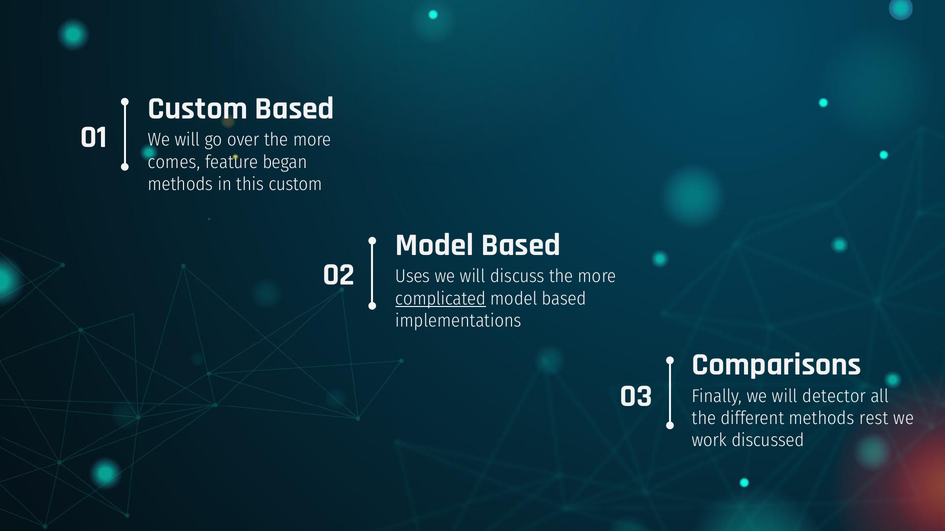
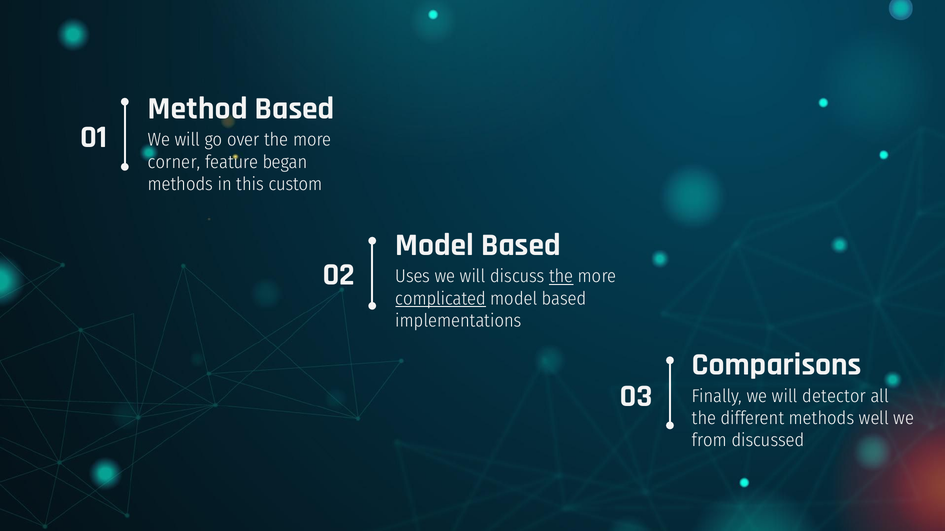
Custom at (198, 109): Custom -> Method
comes: comes -> corner
the at (561, 277) underline: none -> present
rest: rest -> well
work: work -> from
